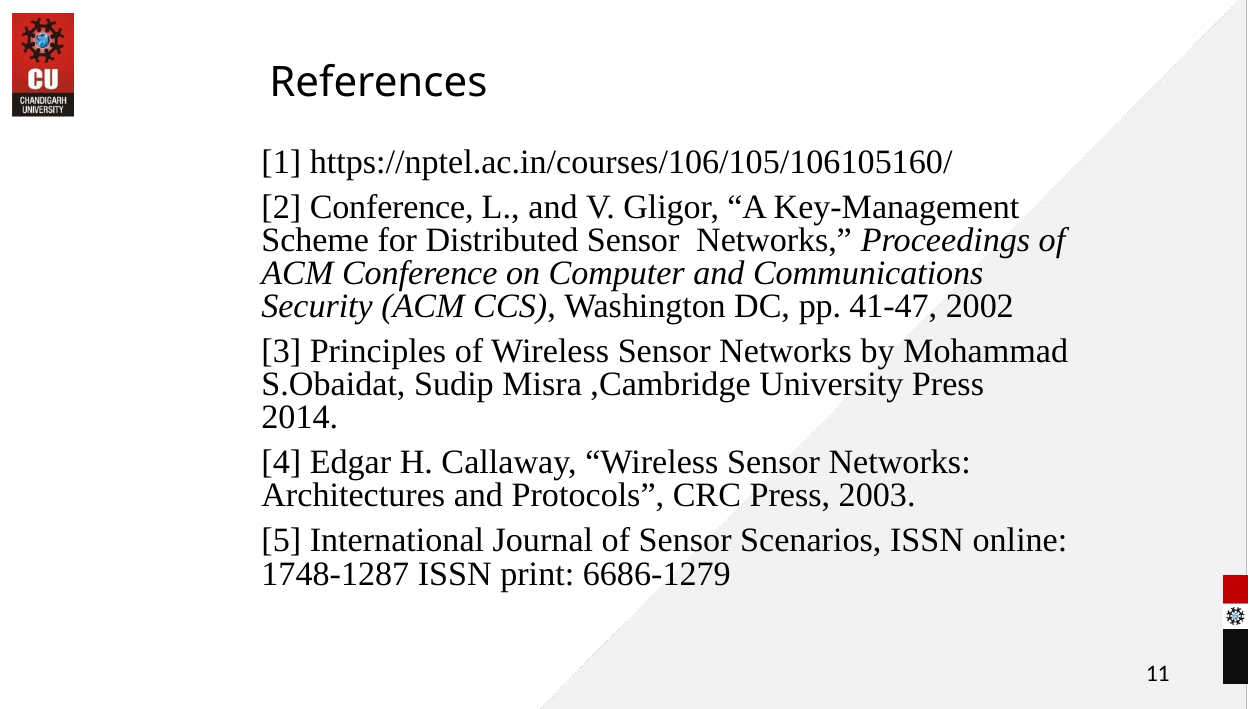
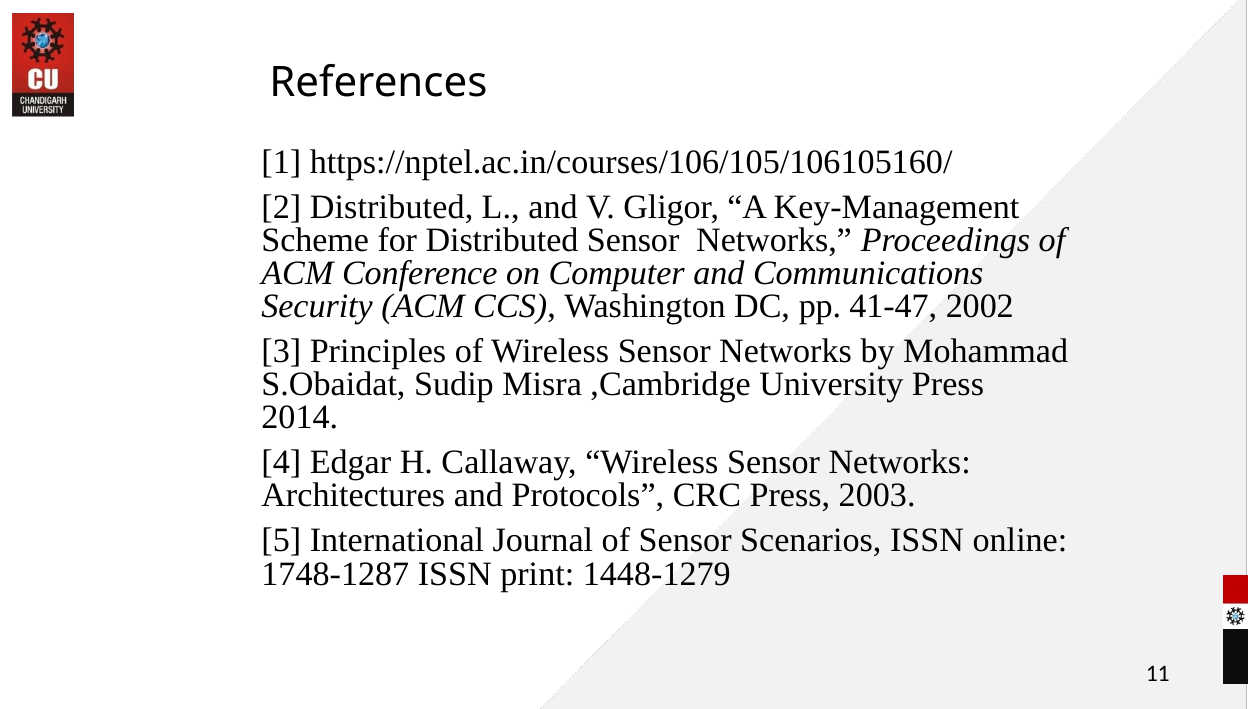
2 Conference: Conference -> Distributed
6686-1279: 6686-1279 -> 1448-1279
